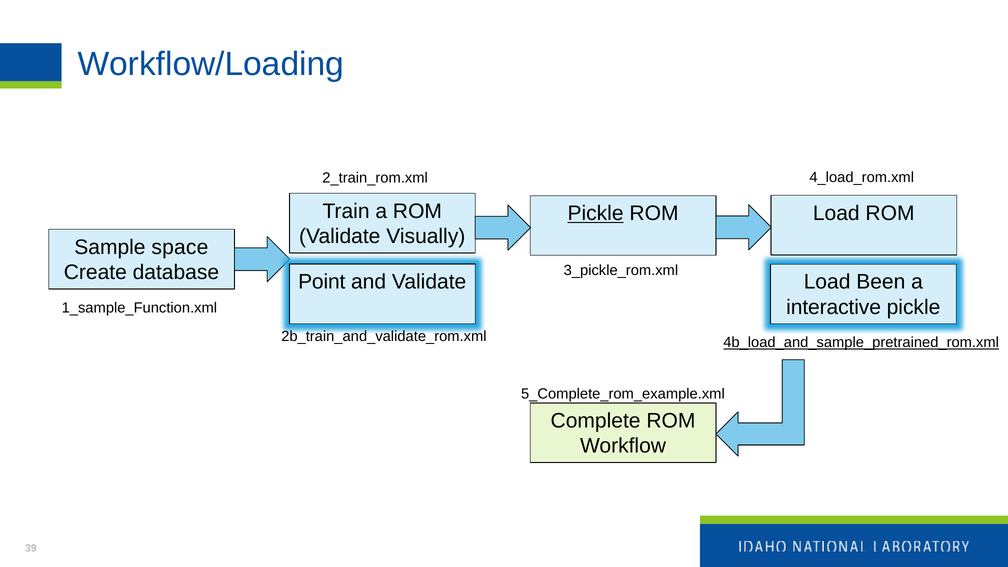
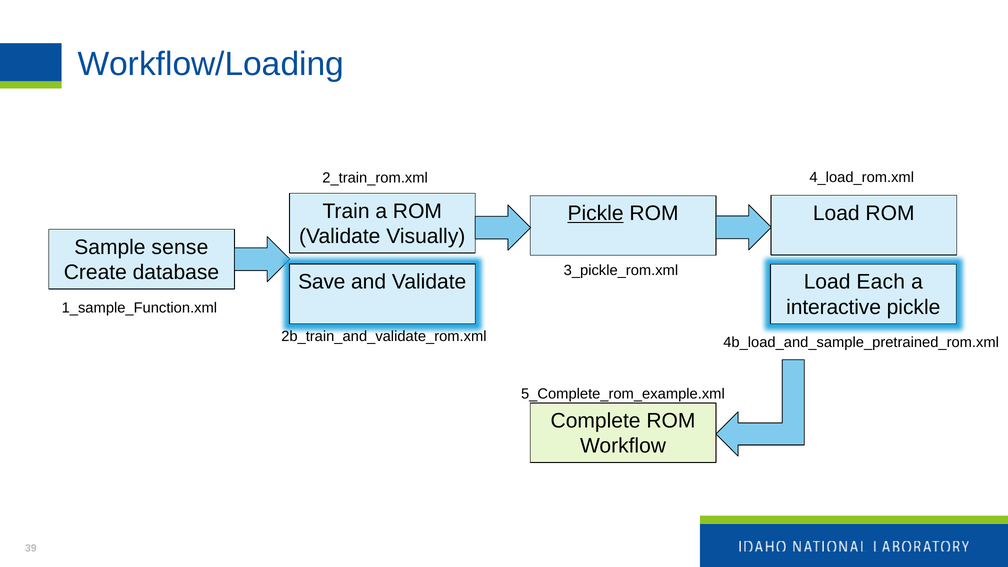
space: space -> sense
Point: Point -> Save
Been: Been -> Each
4b_load_and_sample_pretrained_rom.xml underline: present -> none
